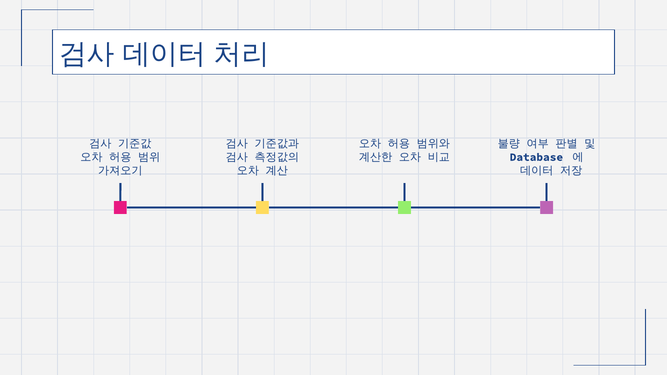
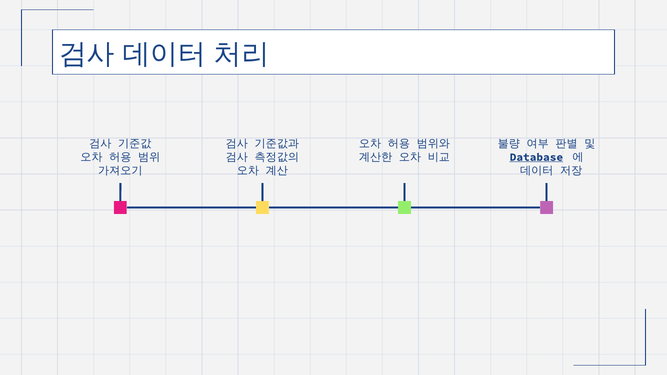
Database underline: none -> present
